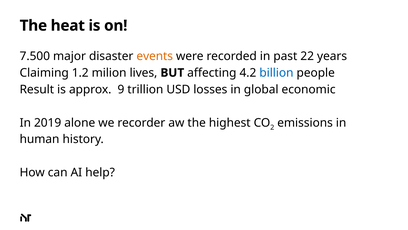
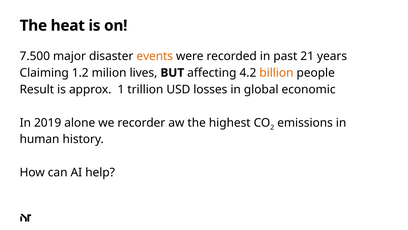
22: 22 -> 21
billion colour: blue -> orange
9: 9 -> 1
